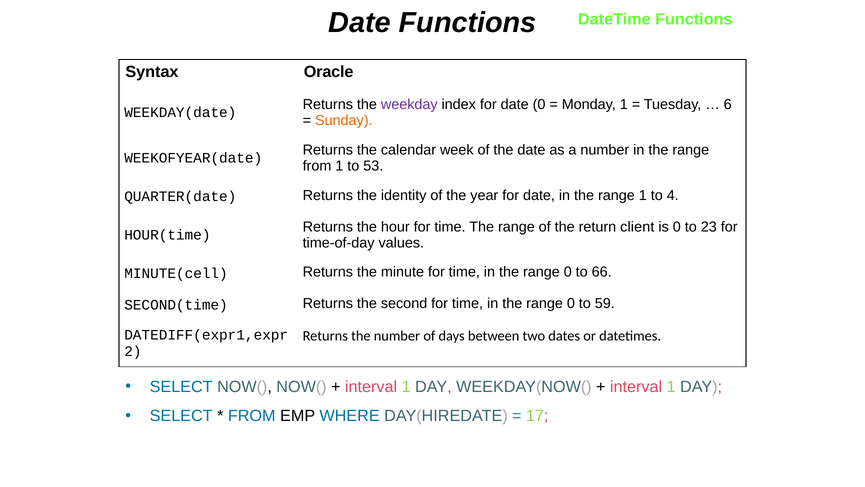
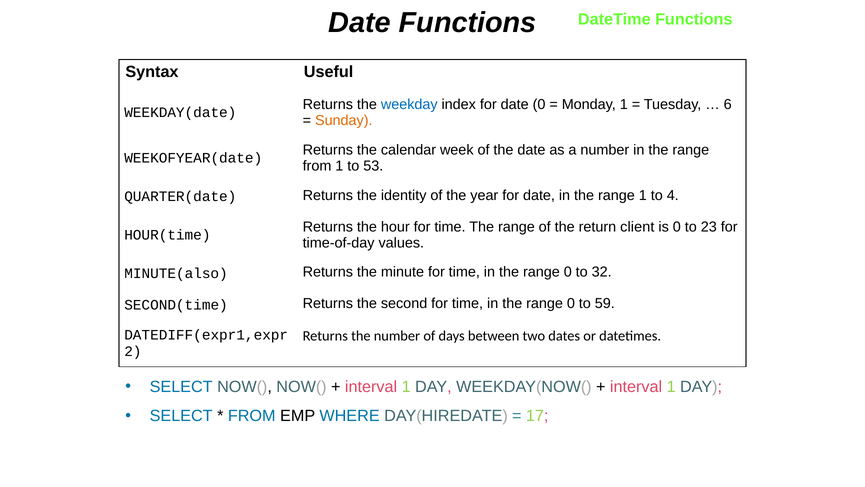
Oracle: Oracle -> Useful
weekday colour: purple -> blue
MINUTE(cell: MINUTE(cell -> MINUTE(also
66: 66 -> 32
